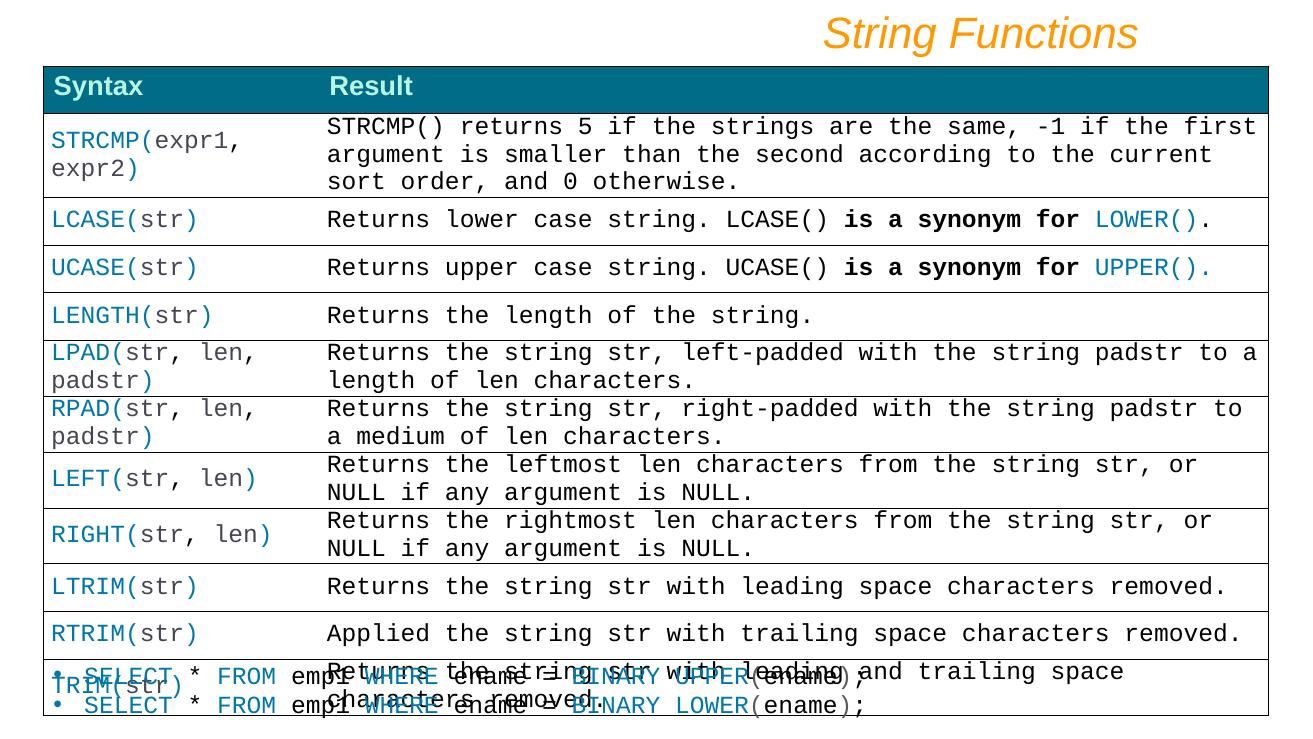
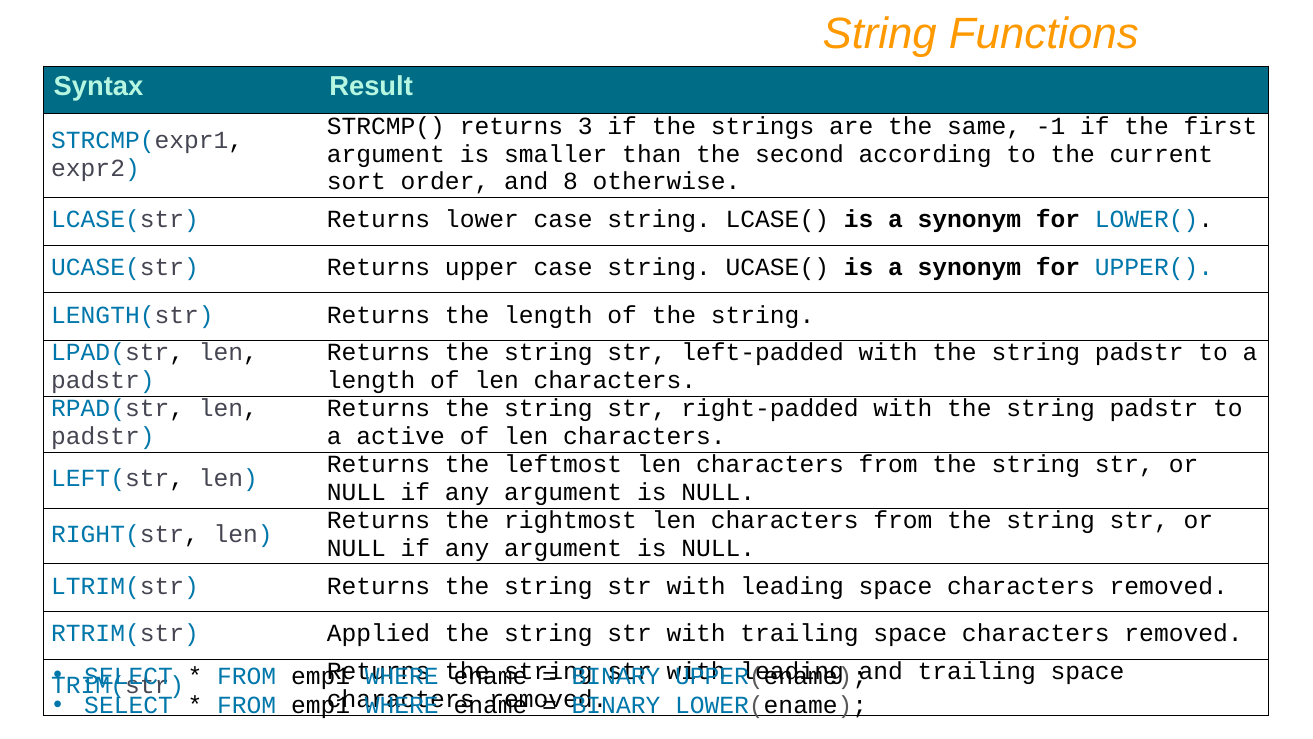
5: 5 -> 3
0: 0 -> 8
medium: medium -> active
